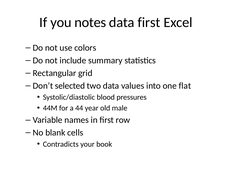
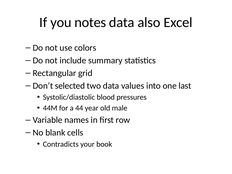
data first: first -> also
flat: flat -> last
